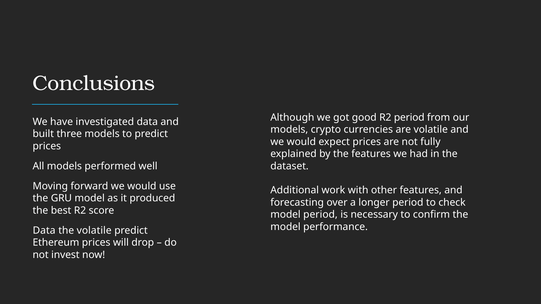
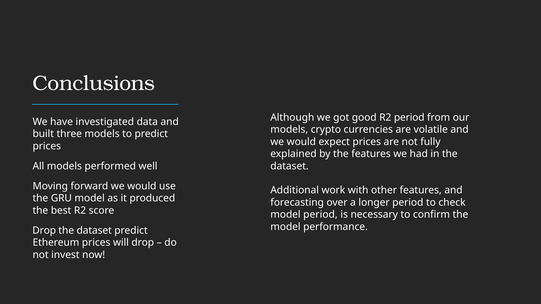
Data at (44, 231): Data -> Drop
volatile at (94, 231): volatile -> dataset
